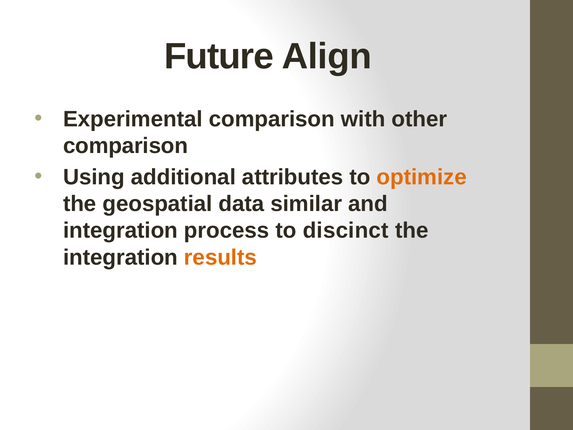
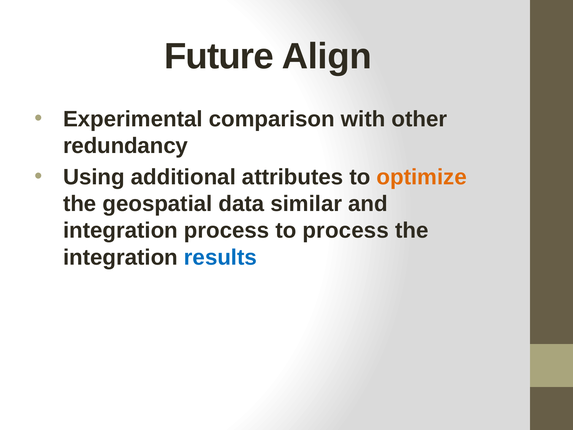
comparison at (126, 146): comparison -> redundancy
to discinct: discinct -> process
results colour: orange -> blue
